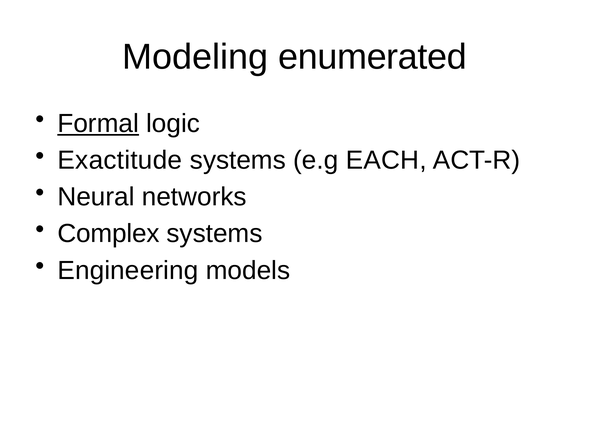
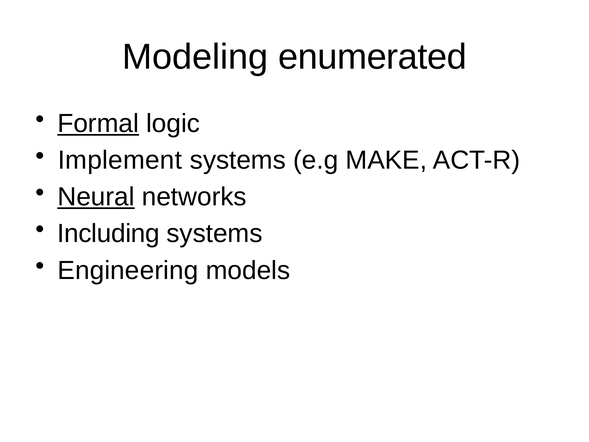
Exactitude: Exactitude -> Implement
EACH: EACH -> MAKE
Neural underline: none -> present
Complex: Complex -> Including
